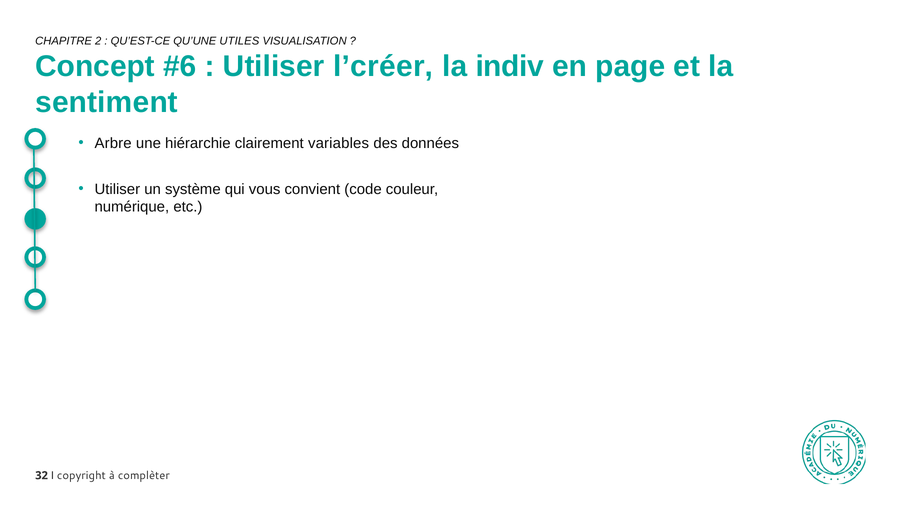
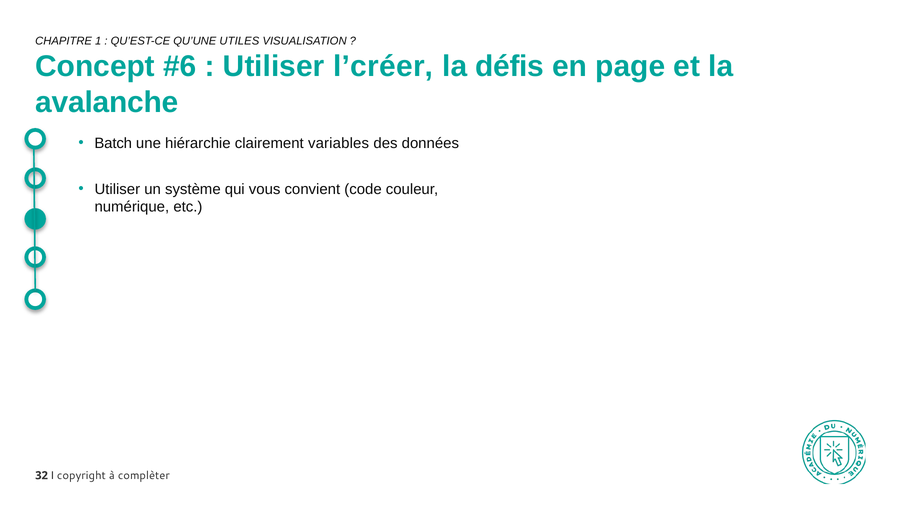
2: 2 -> 1
indiv: indiv -> défis
sentiment: sentiment -> avalanche
Arbre: Arbre -> Batch
